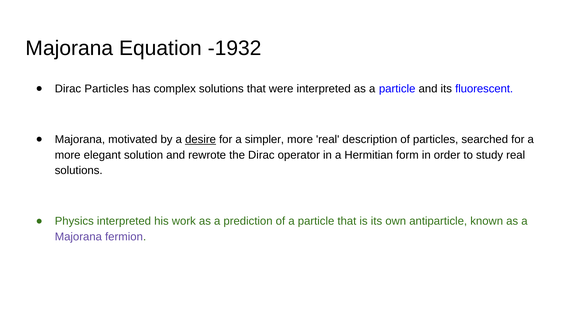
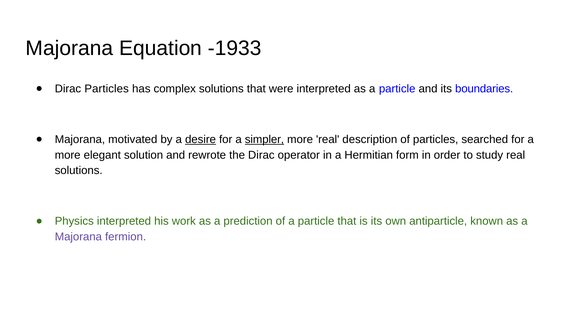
-1932: -1932 -> -1933
fluorescent: fluorescent -> boundaries
simpler underline: none -> present
